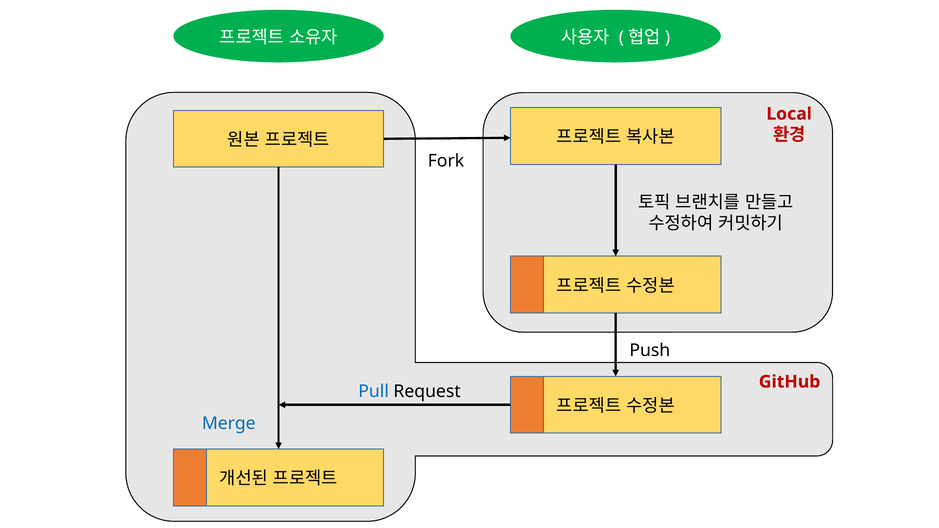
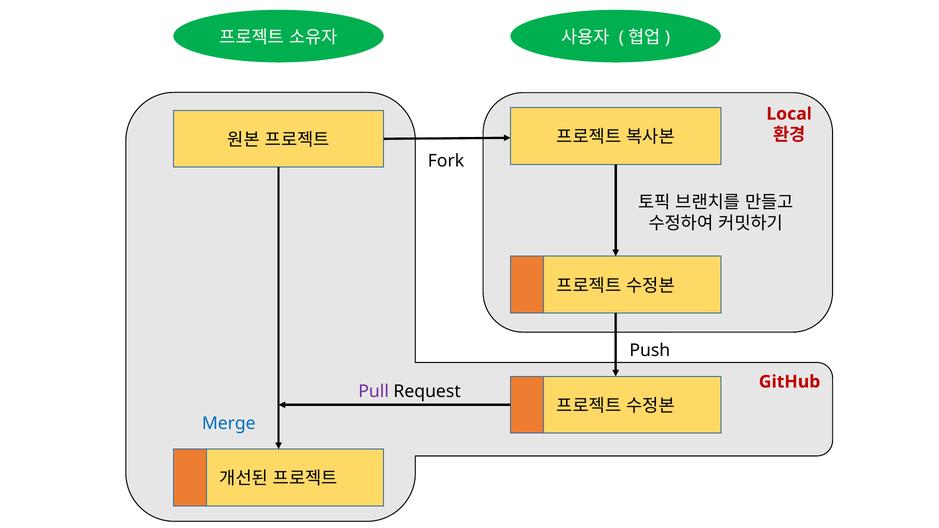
Pull colour: blue -> purple
